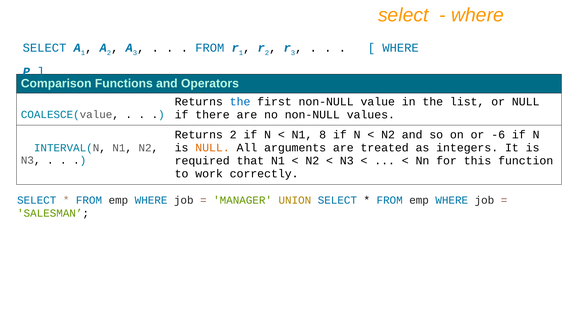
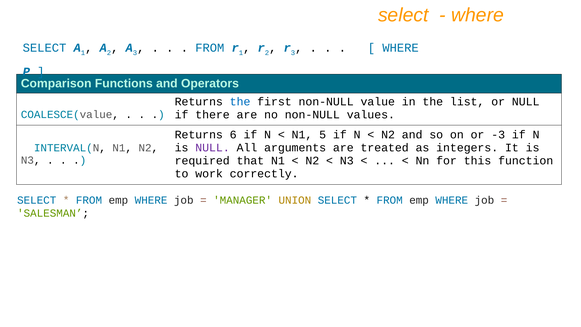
Returns 2: 2 -> 6
8: 8 -> 5
-6: -6 -> -3
NULL at (213, 148) colour: orange -> purple
